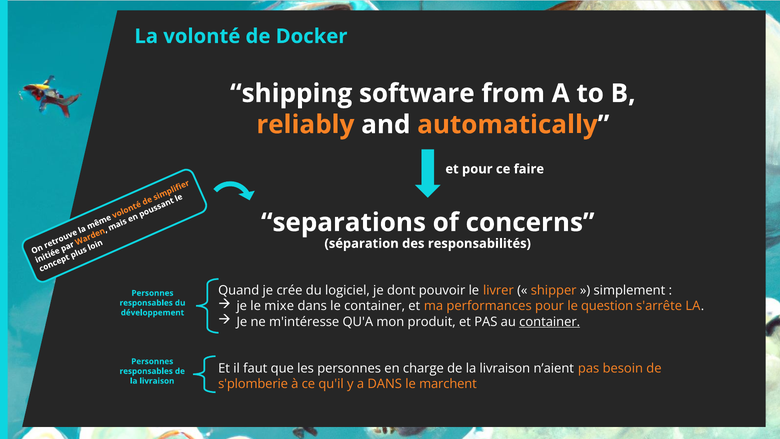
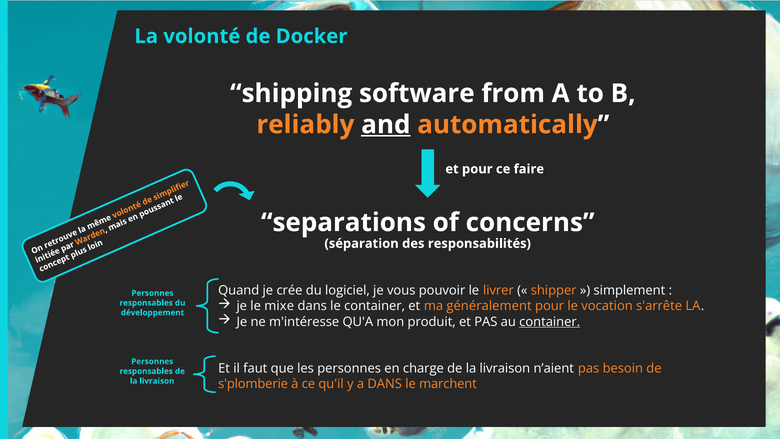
and underline: none -> present
dont: dont -> vous
performances: performances -> généralement
question: question -> vocation
